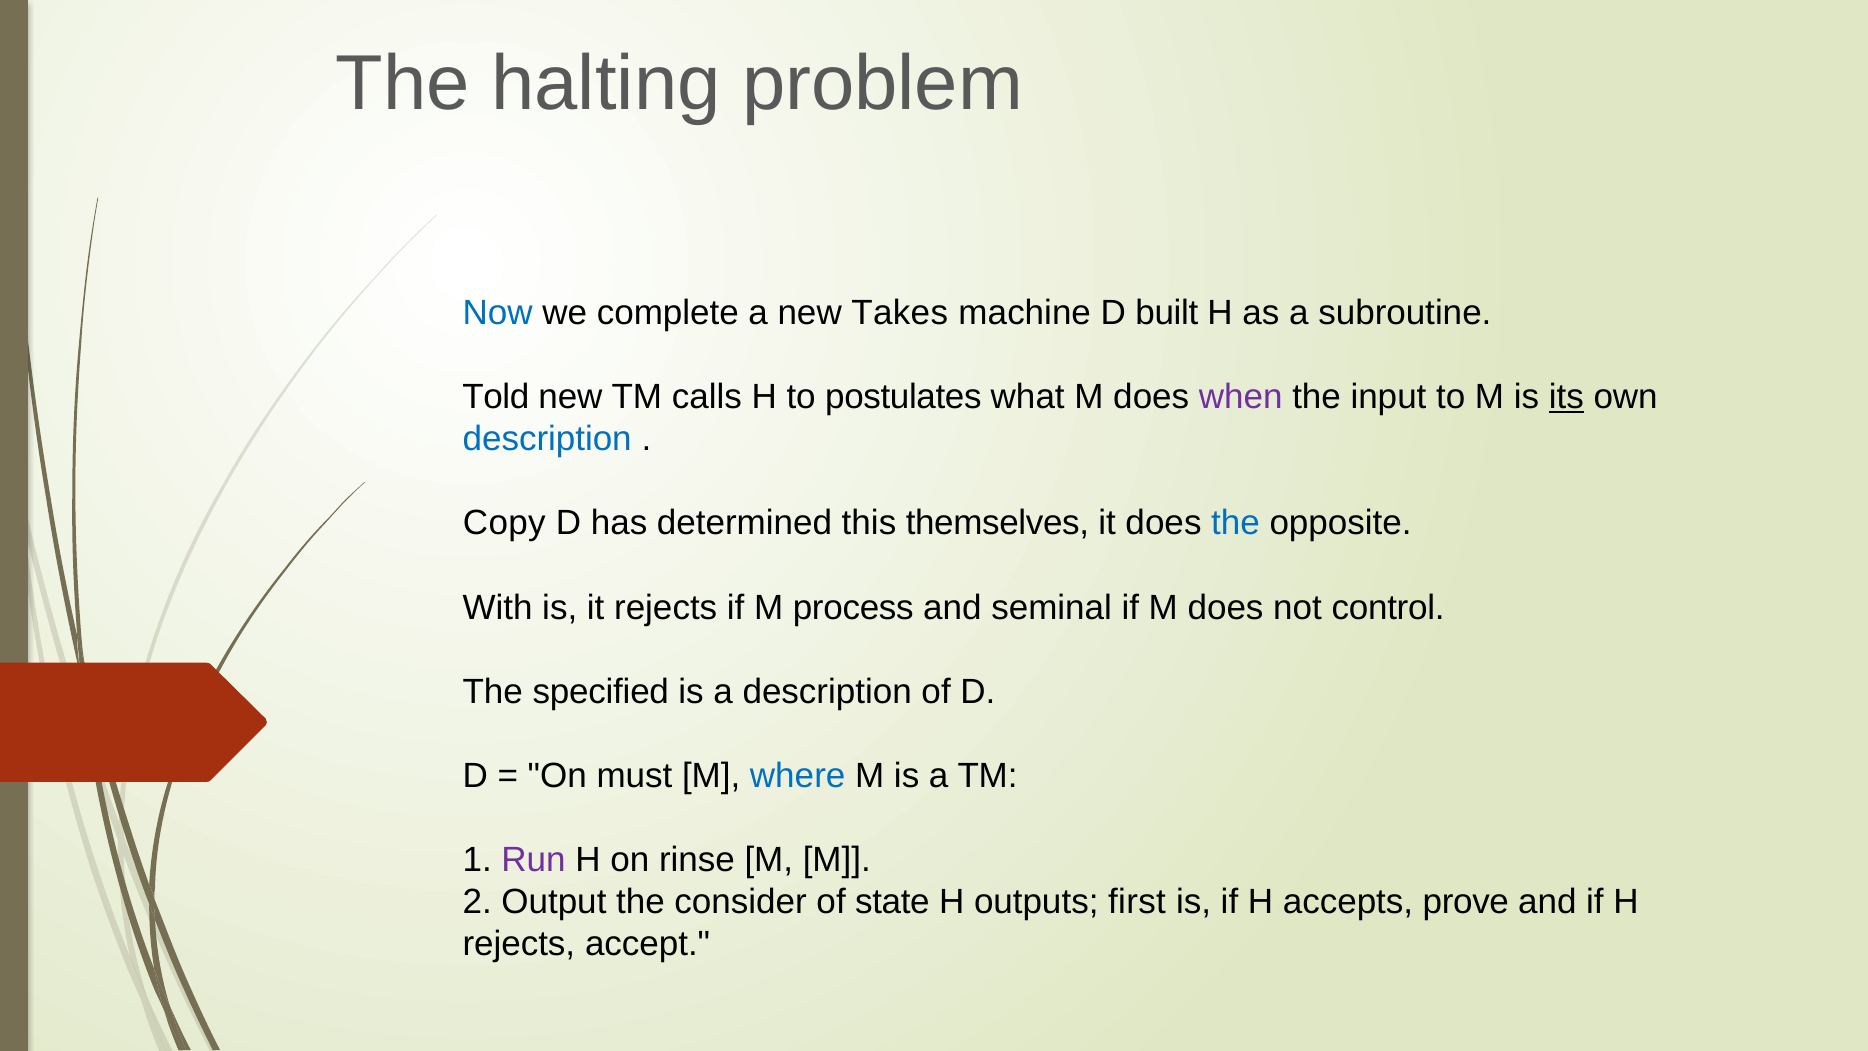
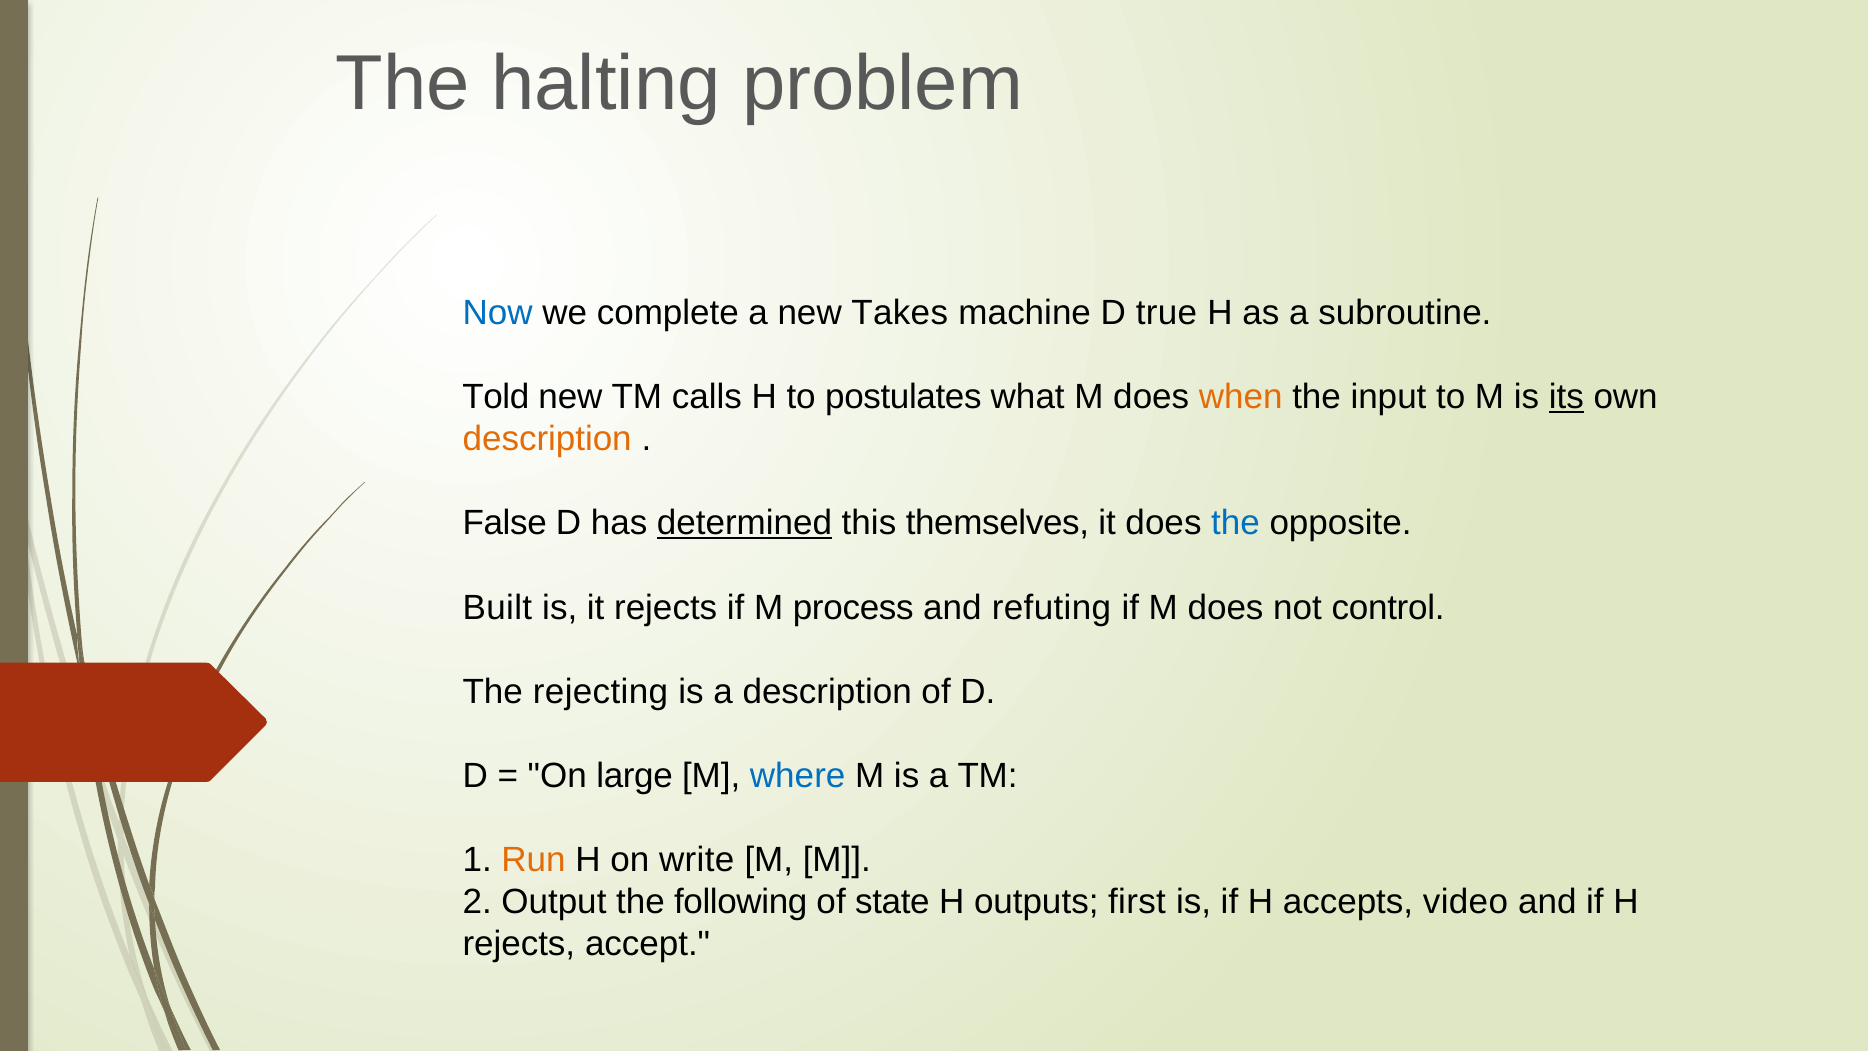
built: built -> true
when colour: purple -> orange
description at (547, 439) colour: blue -> orange
Copy: Copy -> False
determined underline: none -> present
With: With -> Built
seminal: seminal -> refuting
specified: specified -> rejecting
must: must -> large
Run colour: purple -> orange
rinse: rinse -> write
consider: consider -> following
prove: prove -> video
